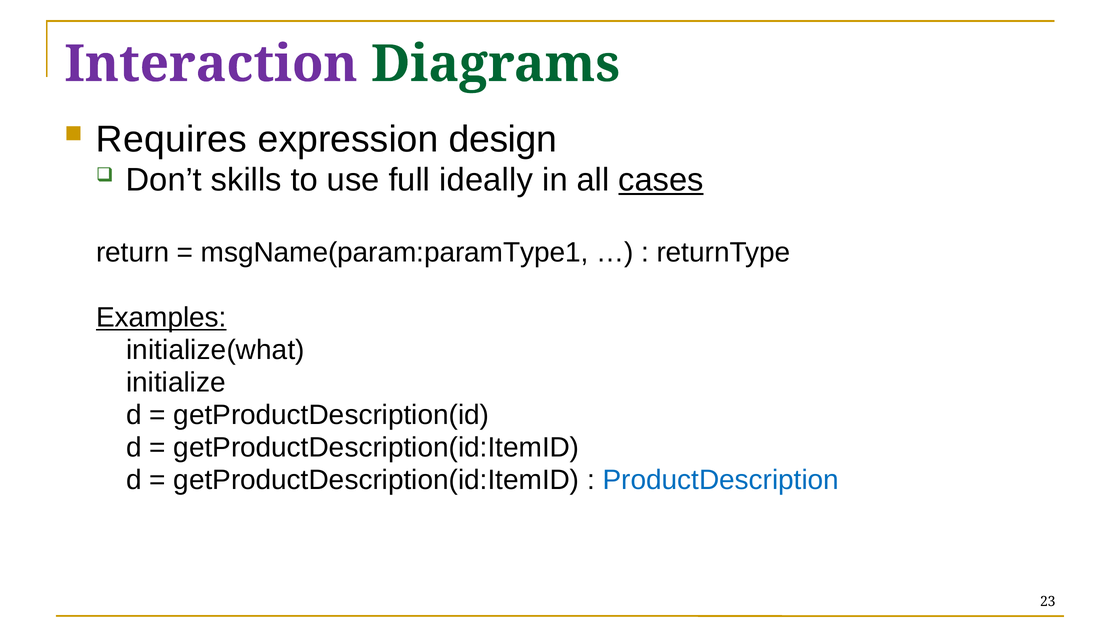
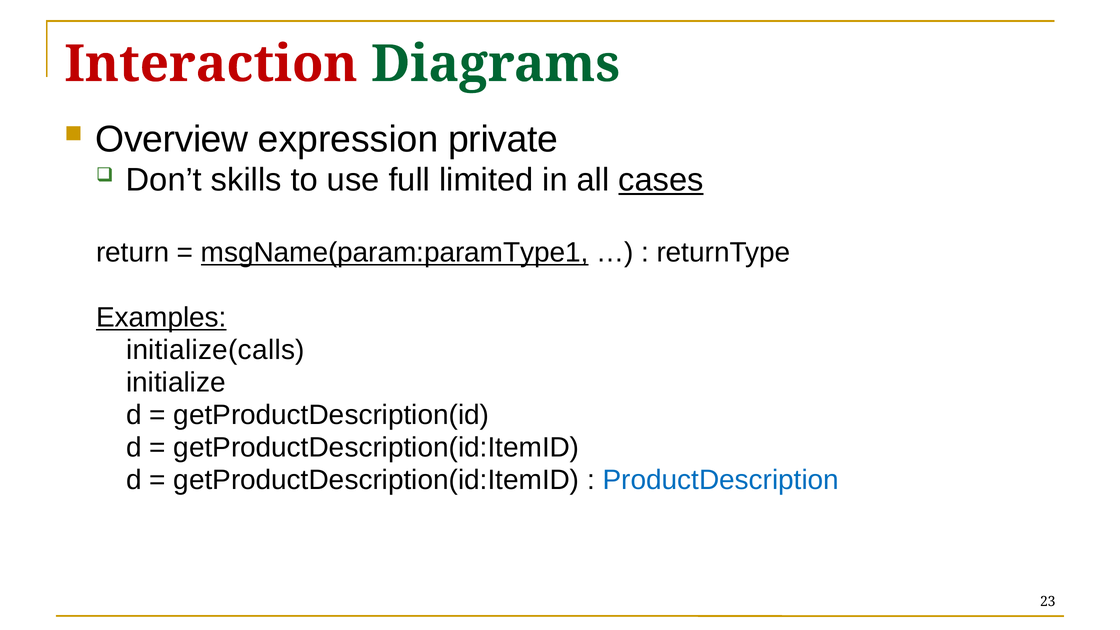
Interaction colour: purple -> red
Requires: Requires -> Overview
design: design -> private
ideally: ideally -> limited
msgName(param:paramType1 underline: none -> present
initialize(what: initialize(what -> initialize(calls
